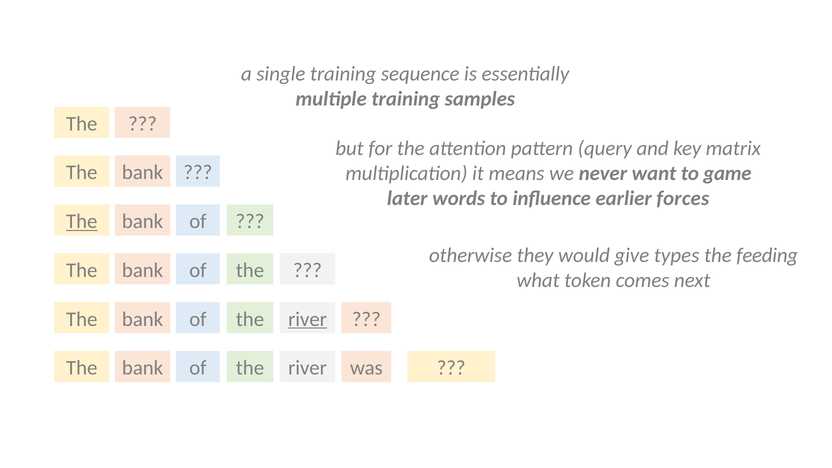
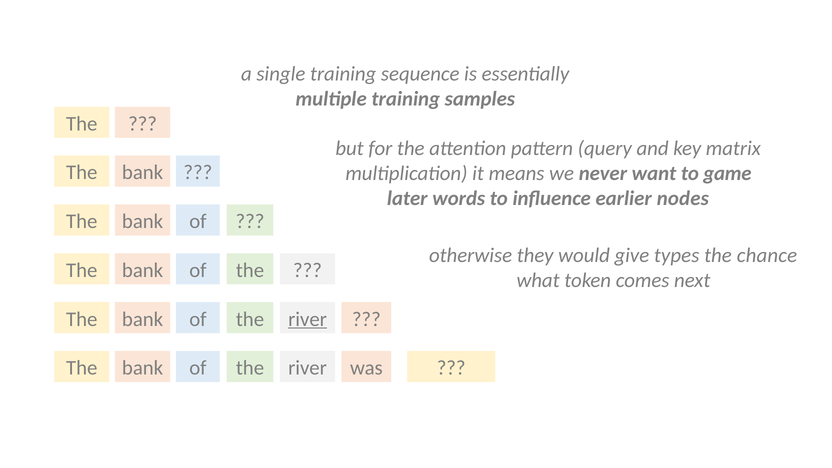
forces: forces -> nodes
The at (82, 221) underline: present -> none
feeding: feeding -> chance
